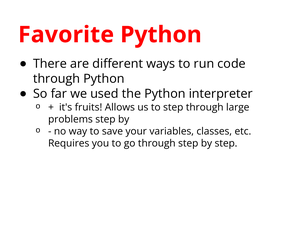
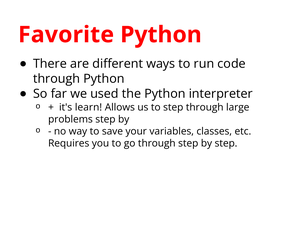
fruits: fruits -> learn
